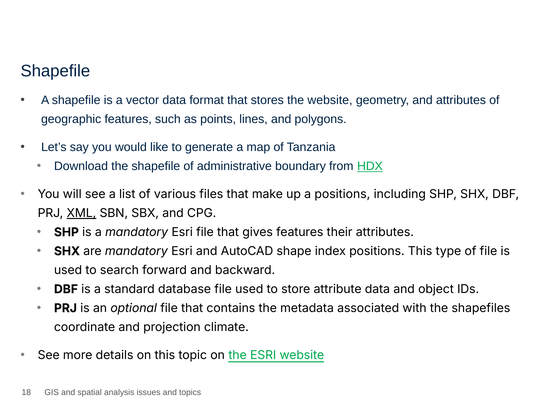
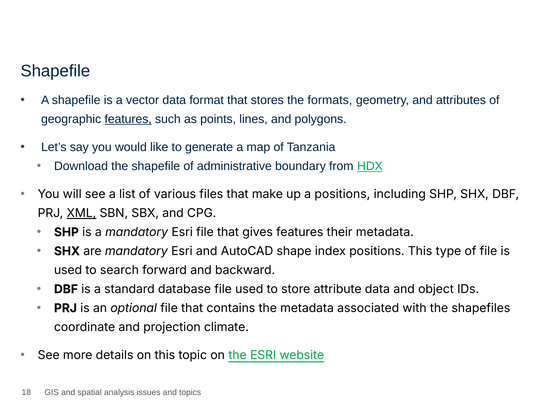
the website: website -> formats
features at (128, 119) underline: none -> present
their attributes: attributes -> metadata
